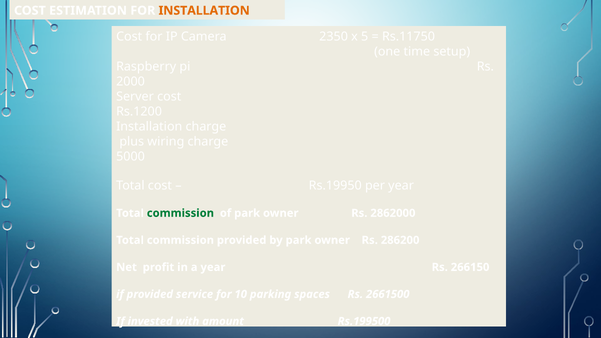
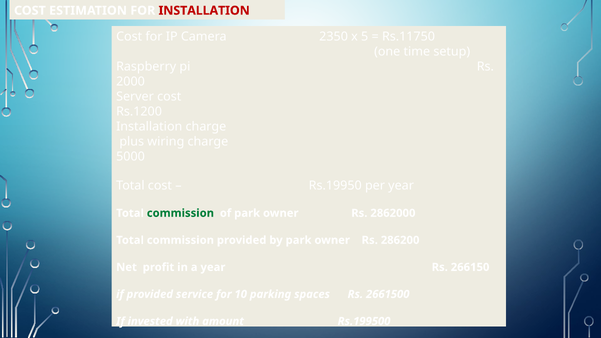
INSTALLATION at (204, 11) colour: orange -> red
